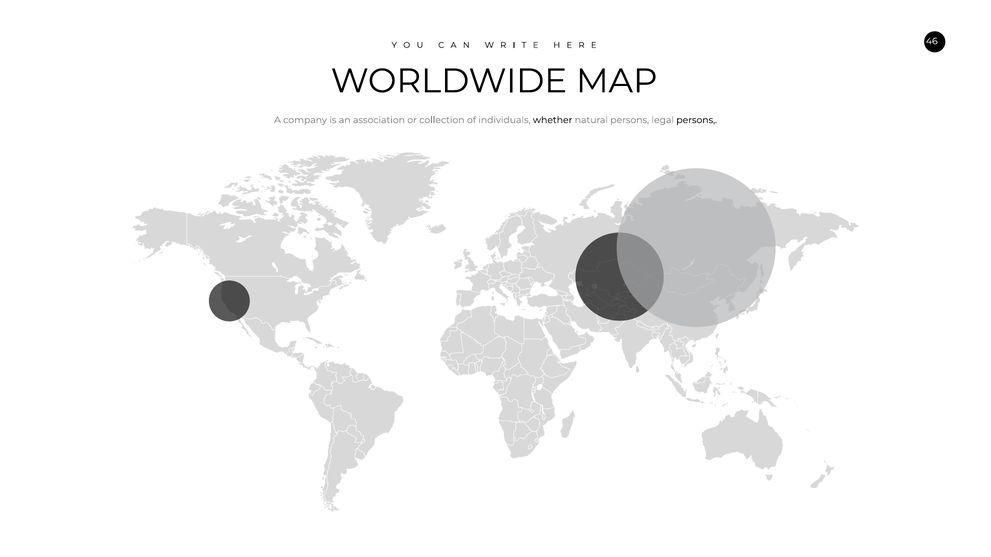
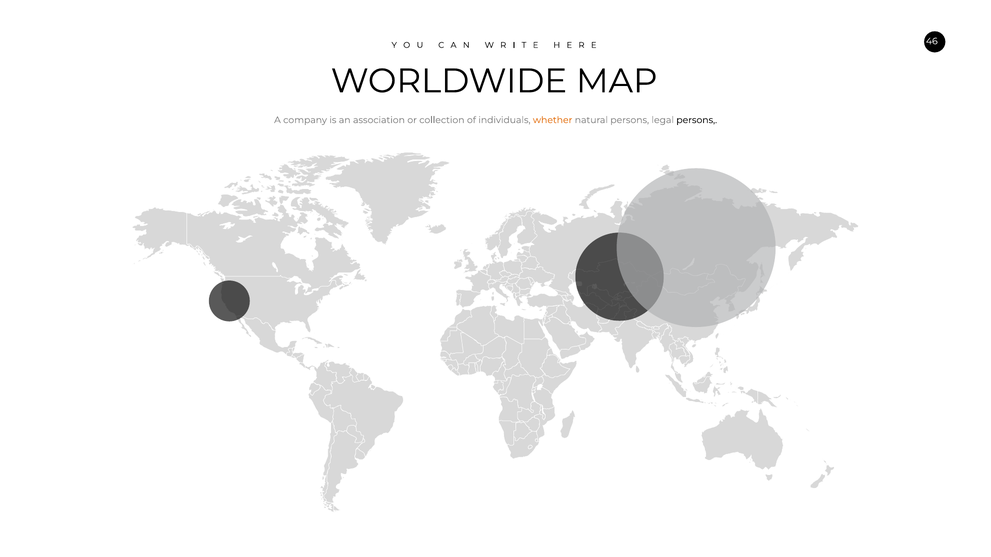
whether colour: black -> orange
